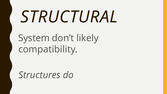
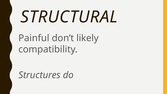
System: System -> Painful
